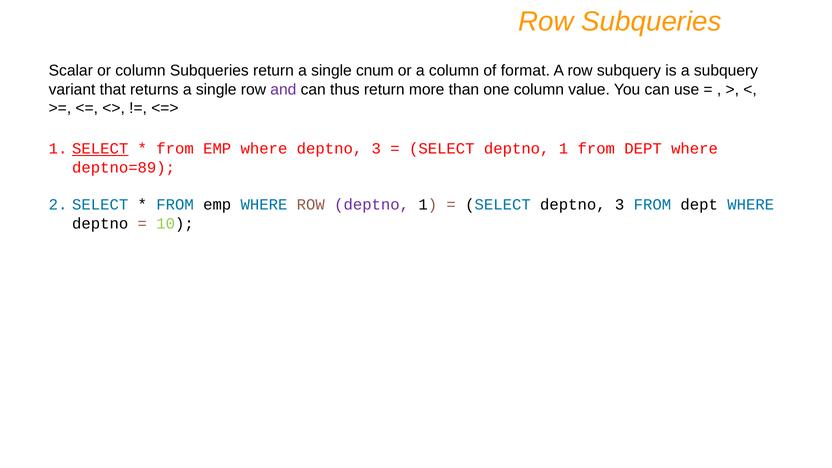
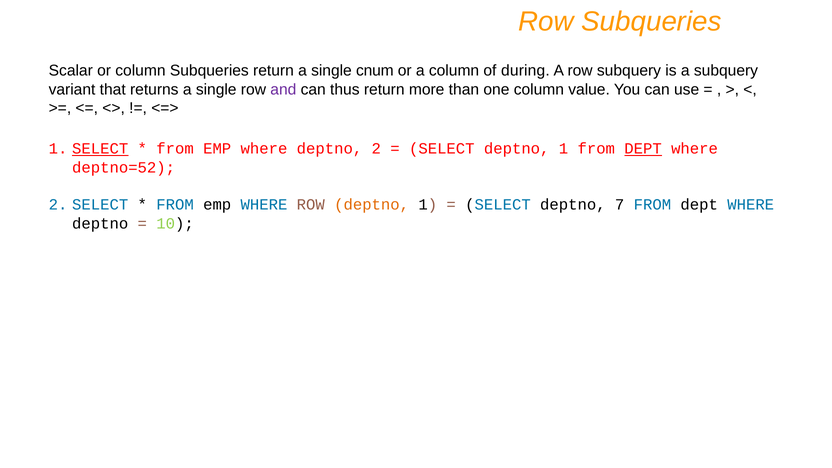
format: format -> during
where deptno 3: 3 -> 2
DEPT at (643, 149) underline: none -> present
deptno=89: deptno=89 -> deptno=52
deptno at (372, 205) colour: purple -> orange
SELECT deptno 3: 3 -> 7
